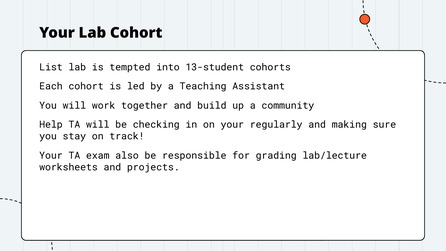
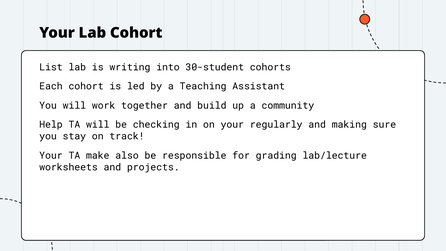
tempted: tempted -> writing
13-student: 13-student -> 30-student
exam: exam -> make
